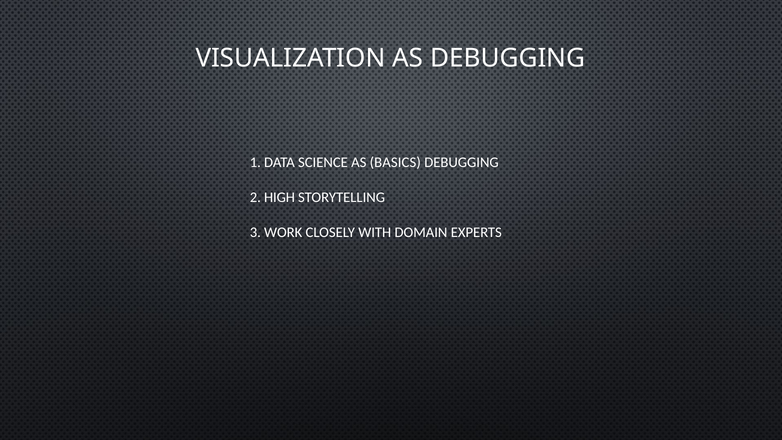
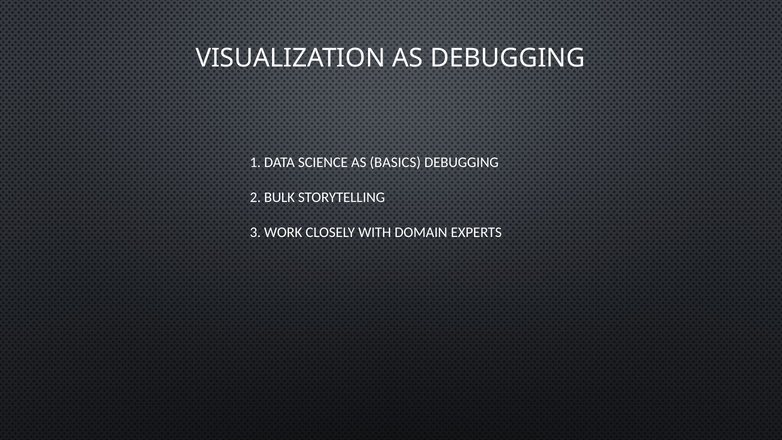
HIGH: HIGH -> BULK
